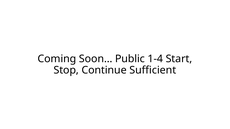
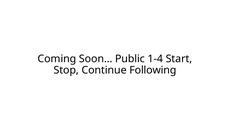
Sufficient: Sufficient -> Following
